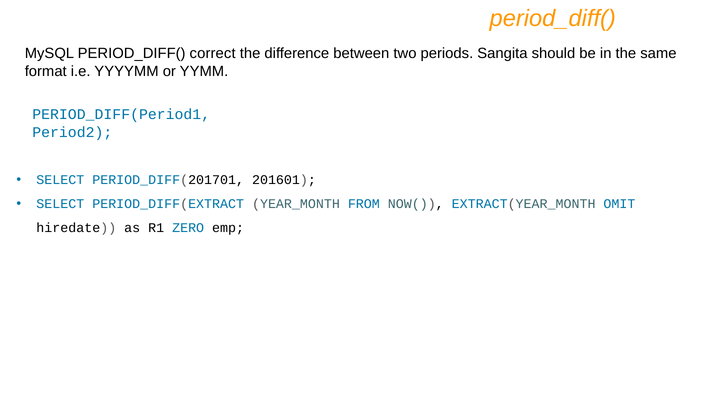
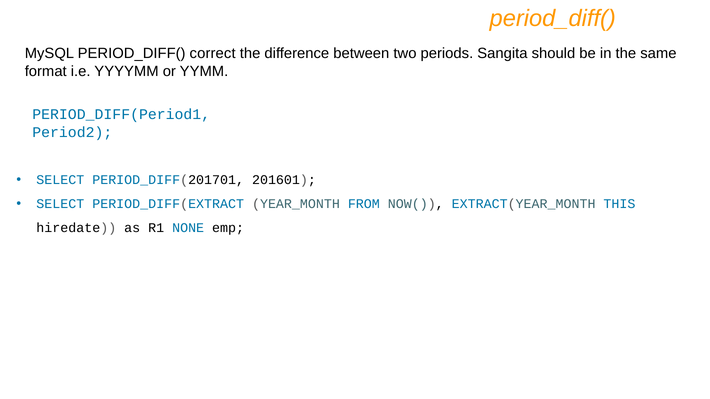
OMIT: OMIT -> THIS
ZERO: ZERO -> NONE
